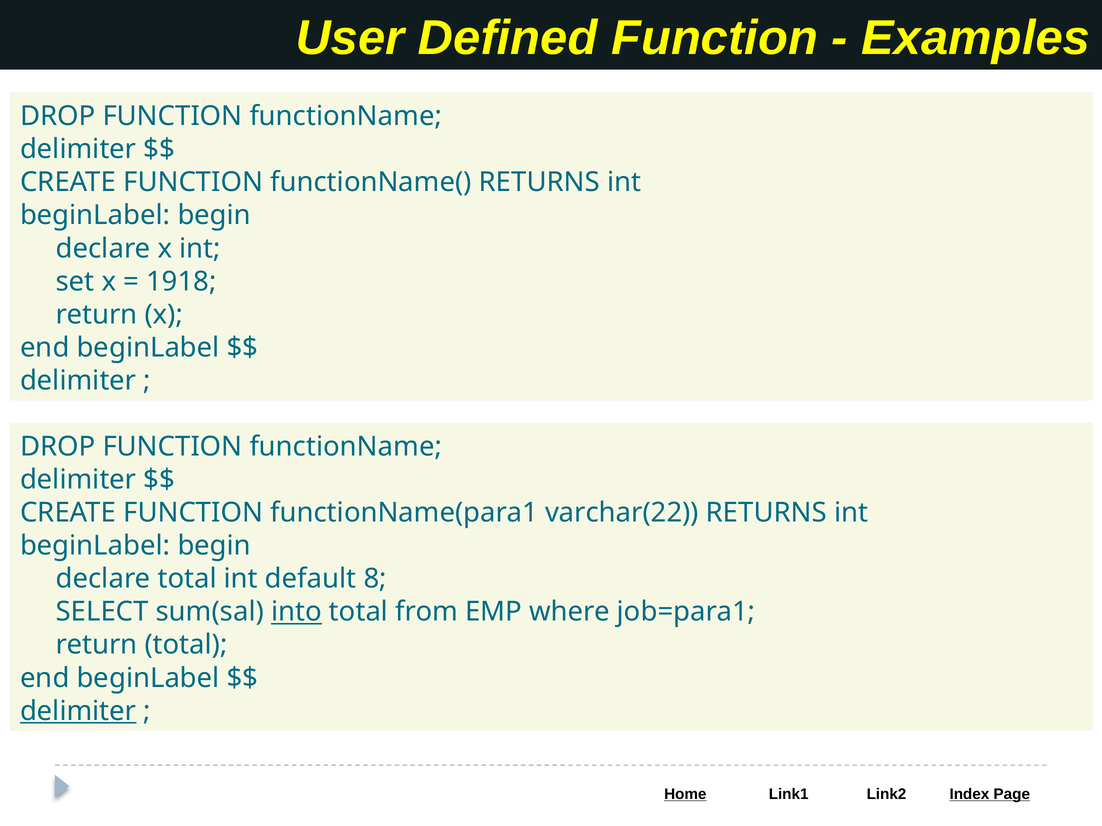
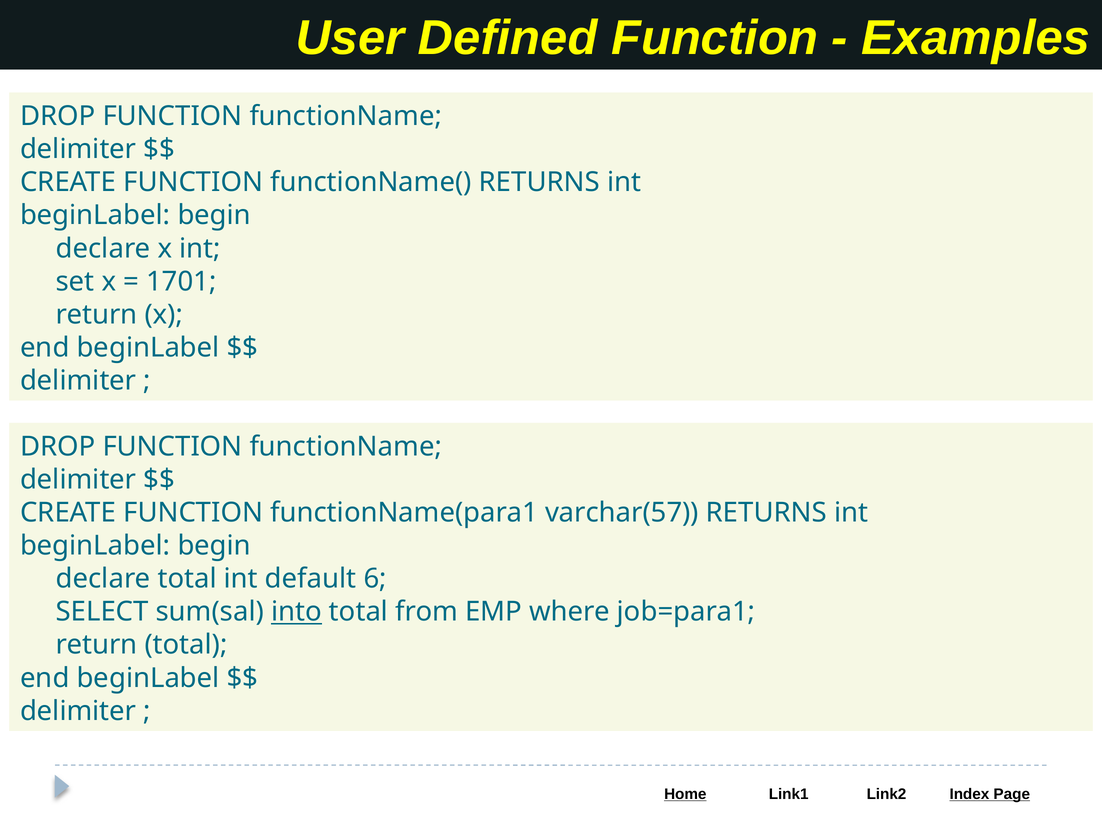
1918: 1918 -> 1701
varchar(22: varchar(22 -> varchar(57
8: 8 -> 6
delimiter at (78, 711) underline: present -> none
